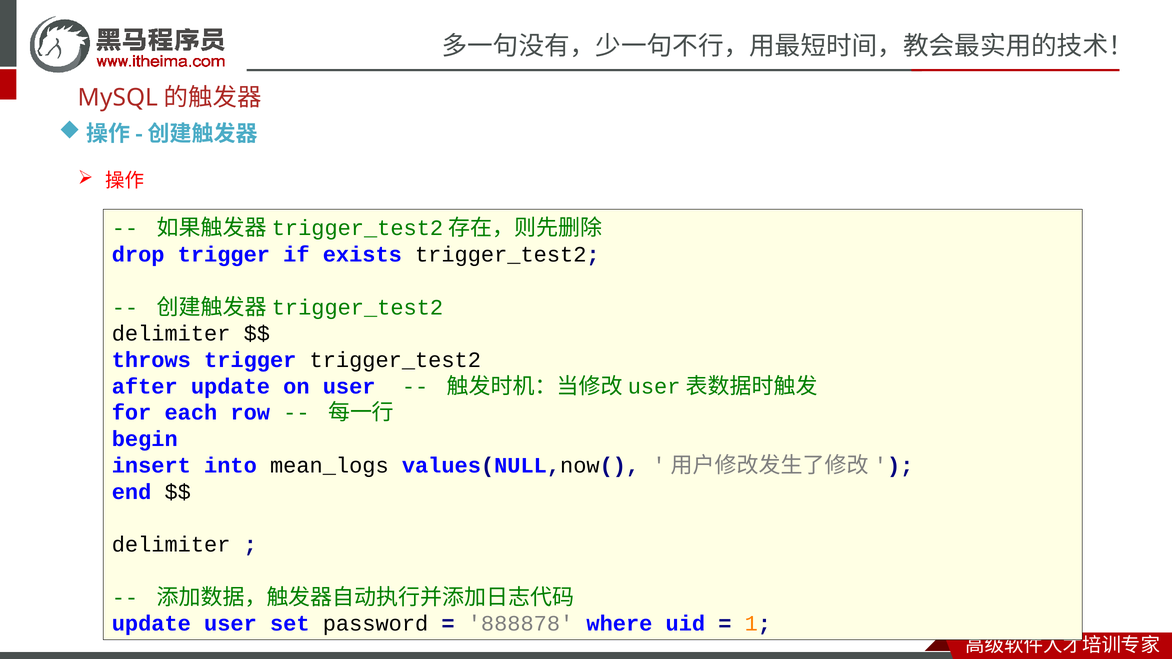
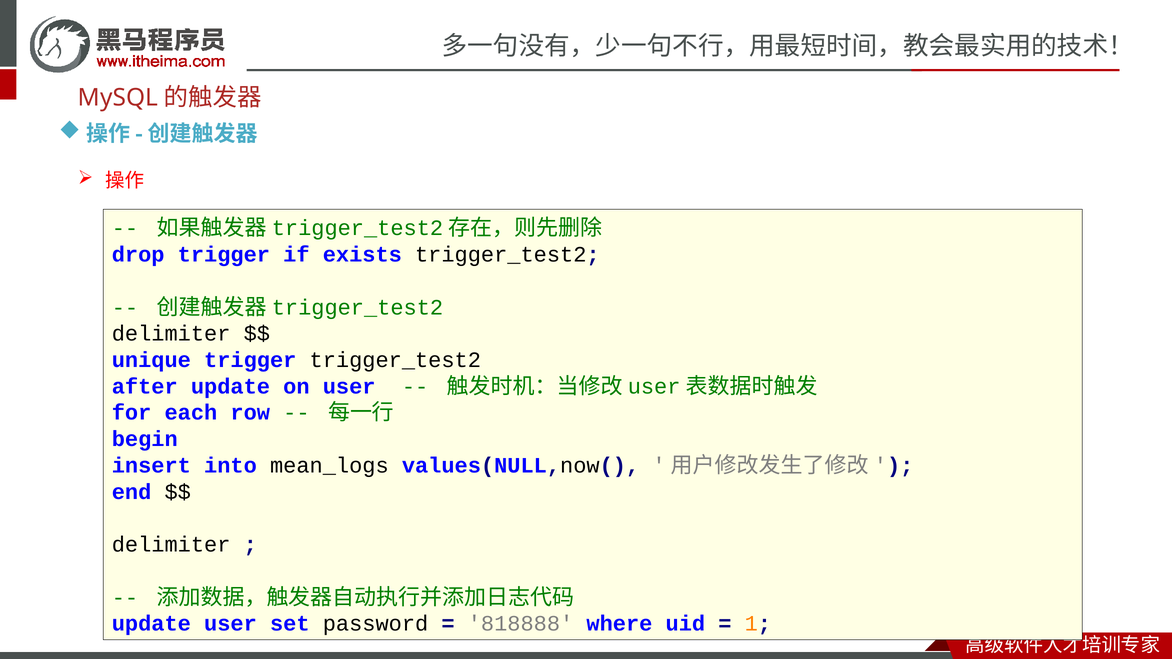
throws: throws -> unique
888878: 888878 -> 818888
